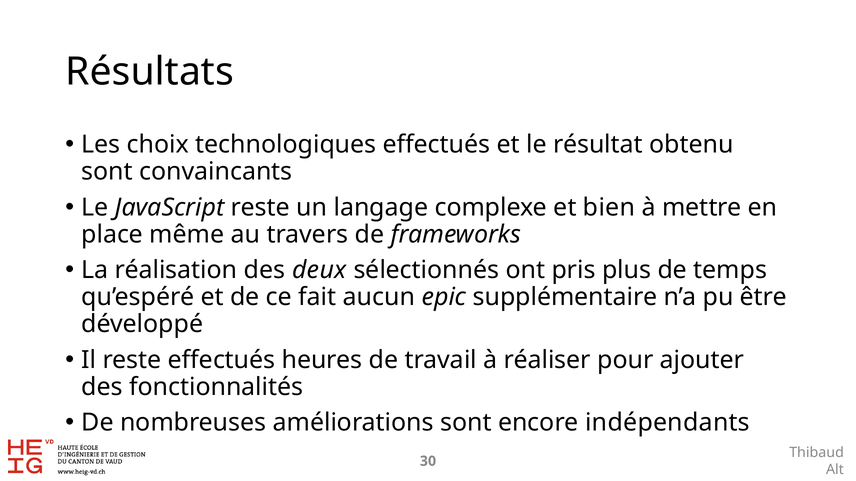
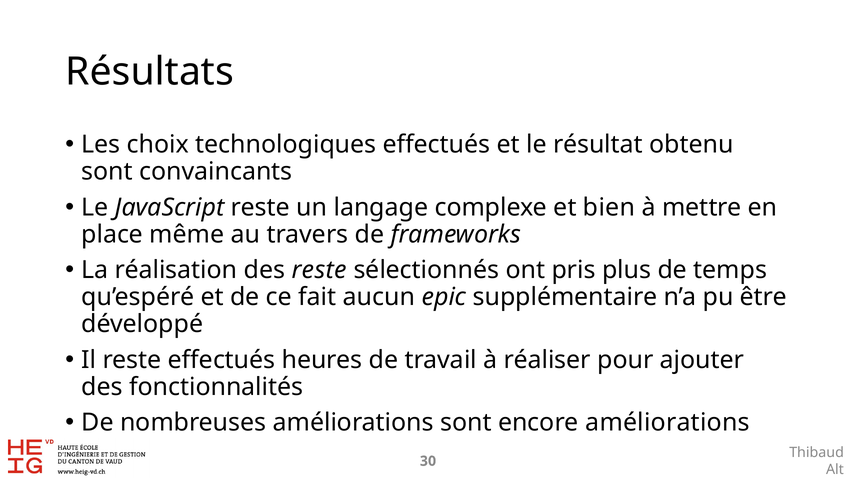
des deux: deux -> reste
encore indépendants: indépendants -> améliorations
